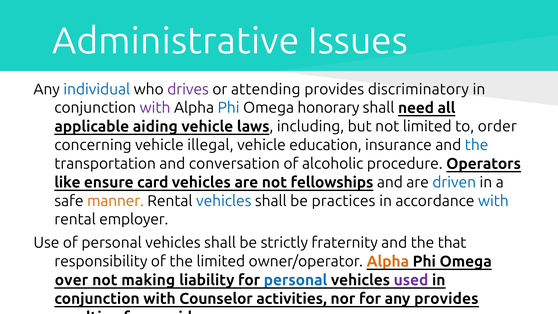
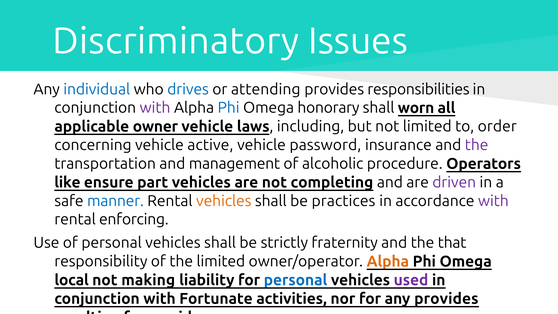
Administrative: Administrative -> Discriminatory
drives colour: purple -> blue
discriminatory: discriminatory -> responsibilities
need: need -> worn
aiding: aiding -> owner
illegal: illegal -> active
education: education -> password
the at (477, 145) colour: blue -> purple
conversation: conversation -> management
card: card -> part
fellowships: fellowships -> completing
driven colour: blue -> purple
manner colour: orange -> blue
vehicles at (224, 201) colour: blue -> orange
with at (493, 201) colour: blue -> purple
employer: employer -> enforcing
over: over -> local
Counselor: Counselor -> Fortunate
